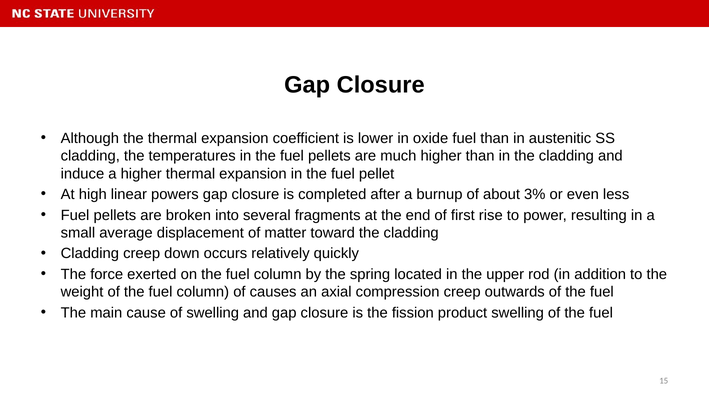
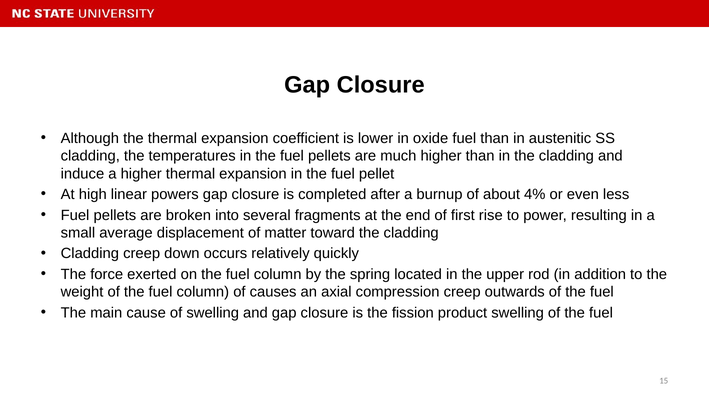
3%: 3% -> 4%
